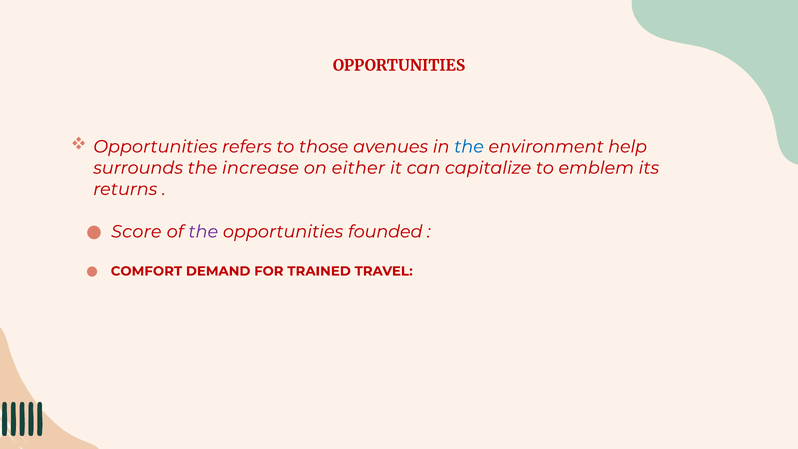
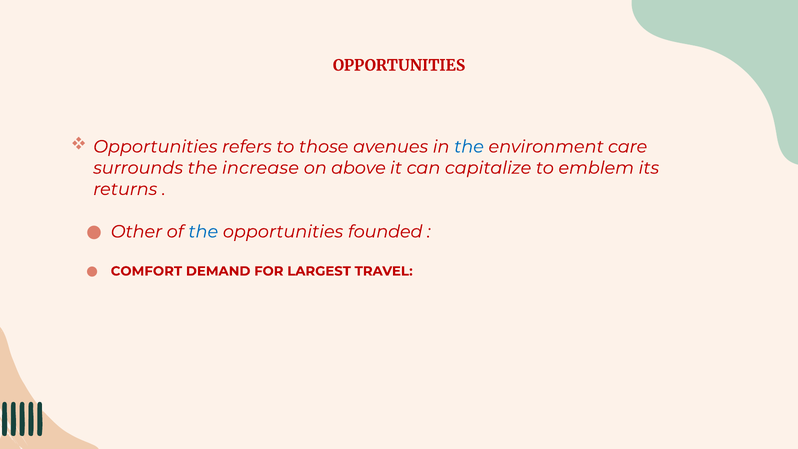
help: help -> care
either: either -> above
Score: Score -> Other
the at (203, 232) colour: purple -> blue
TRAINED: TRAINED -> LARGEST
